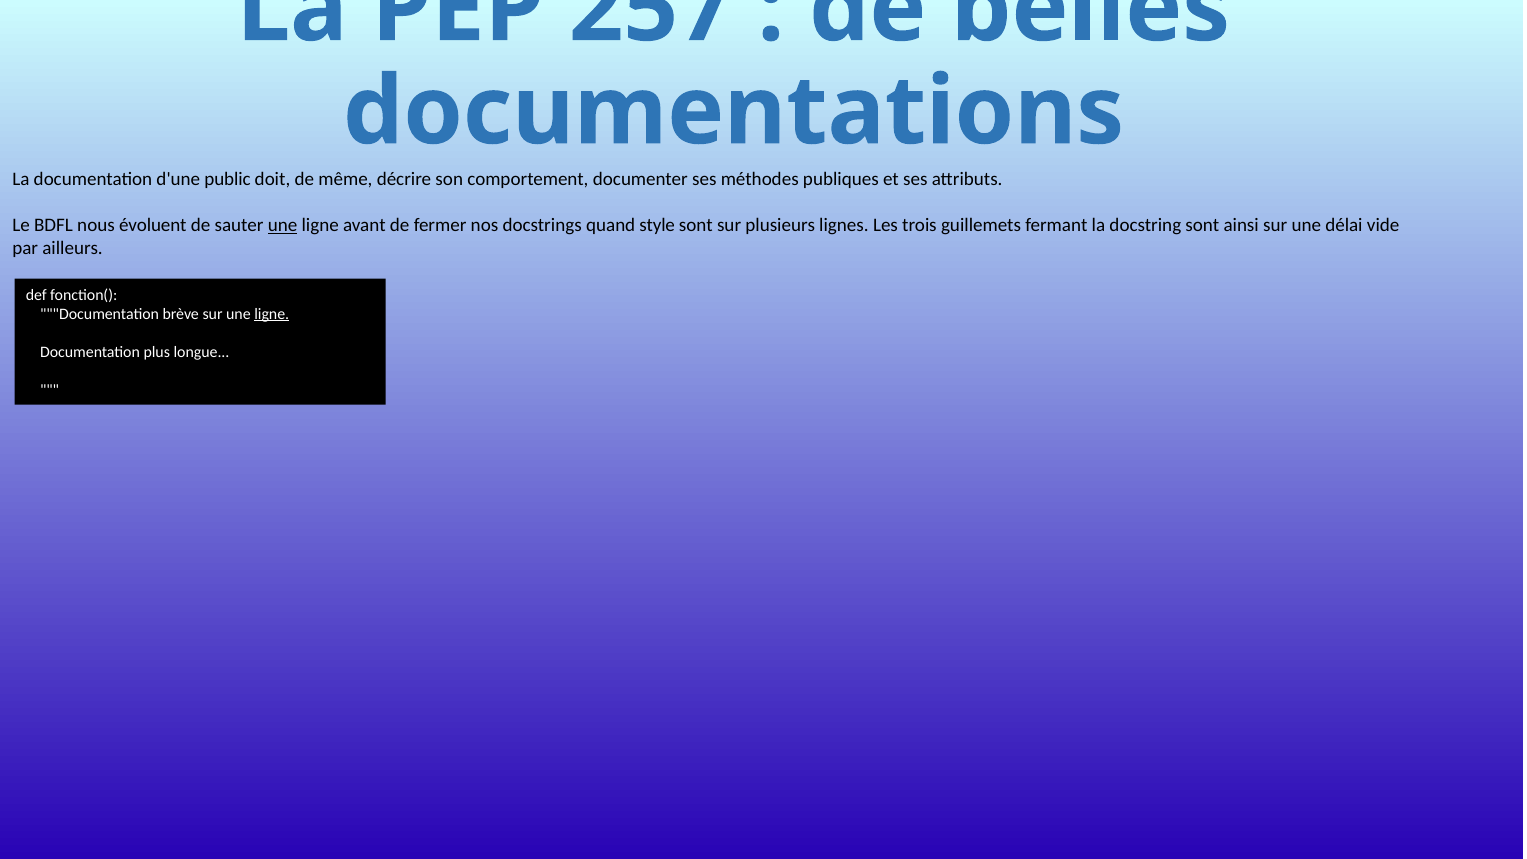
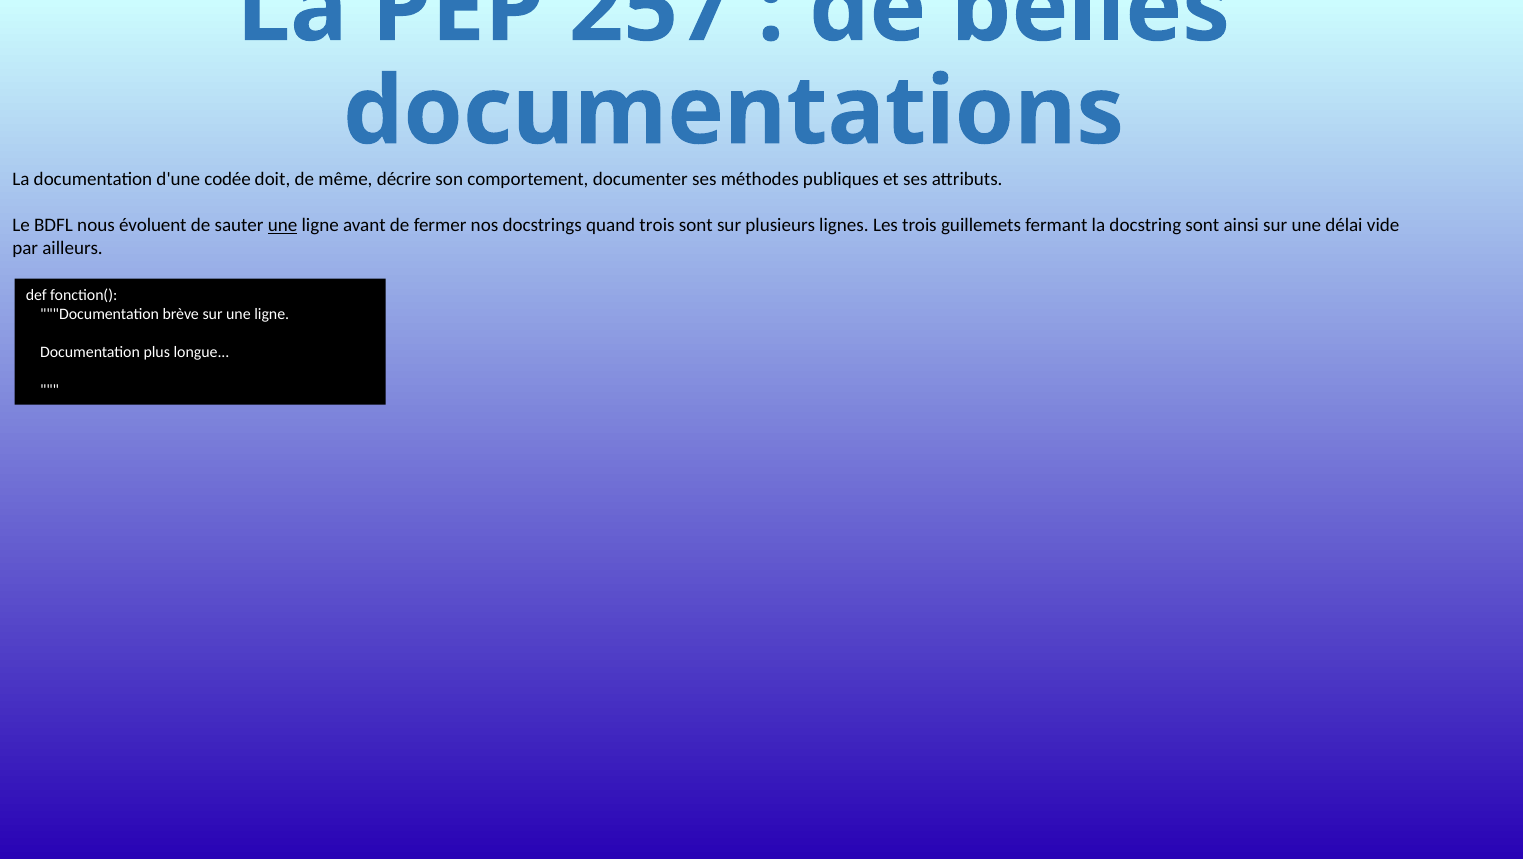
public: public -> codée
quand style: style -> trois
ligne at (272, 314) underline: present -> none
